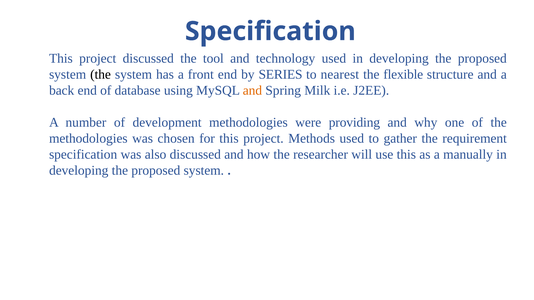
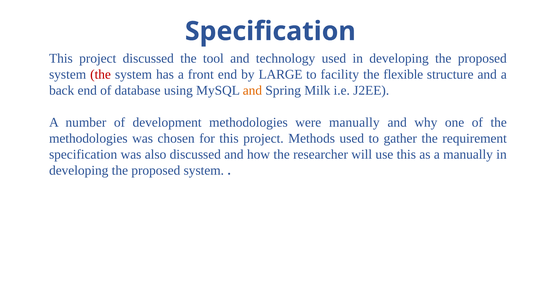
the at (101, 75) colour: black -> red
SERIES: SERIES -> LARGE
nearest: nearest -> facility
were providing: providing -> manually
